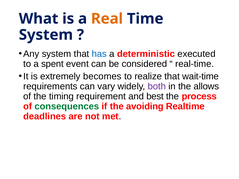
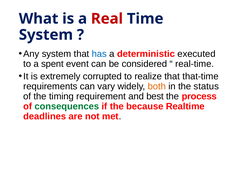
Real colour: orange -> red
becomes: becomes -> corrupted
wait-time: wait-time -> that-time
both colour: purple -> orange
allows: allows -> status
avoiding: avoiding -> because
